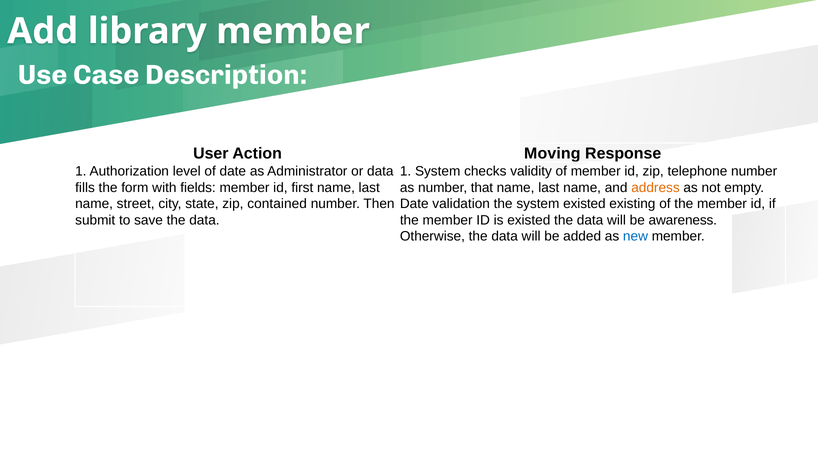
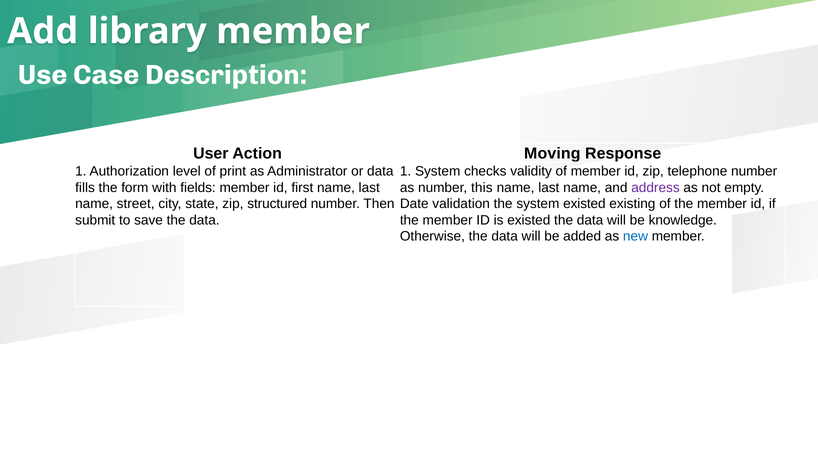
of date: date -> print
that: that -> this
address colour: orange -> purple
contained: contained -> structured
awareness: awareness -> knowledge
